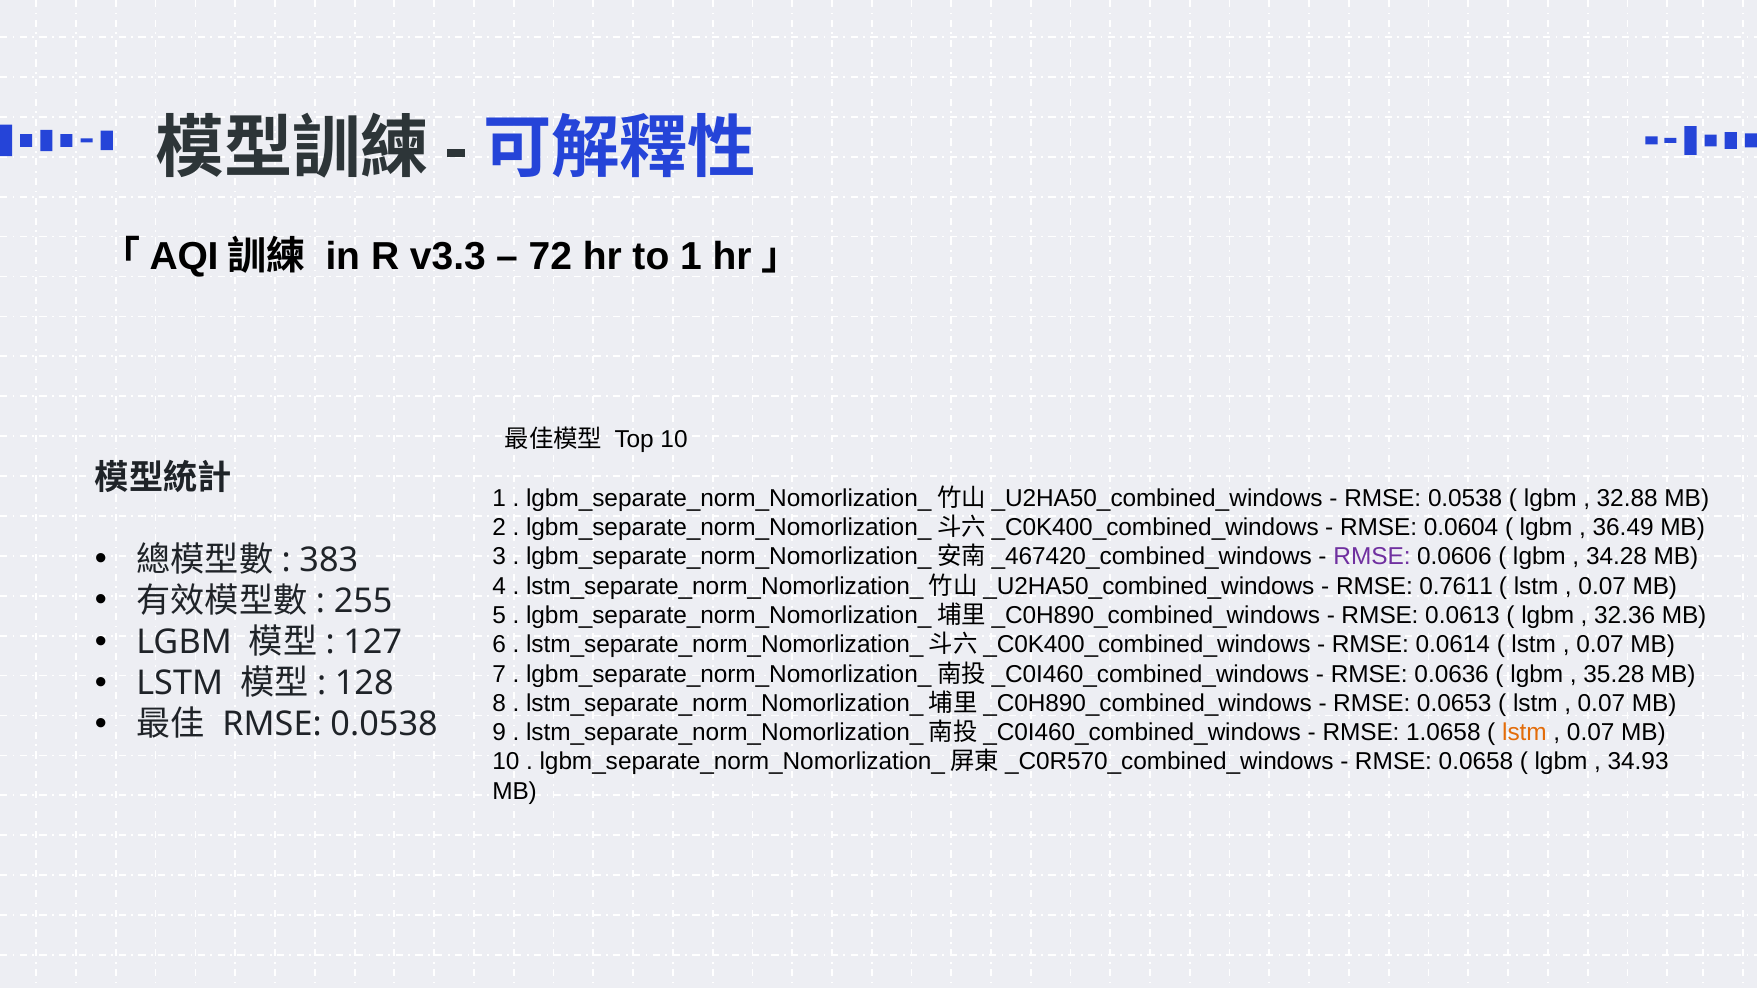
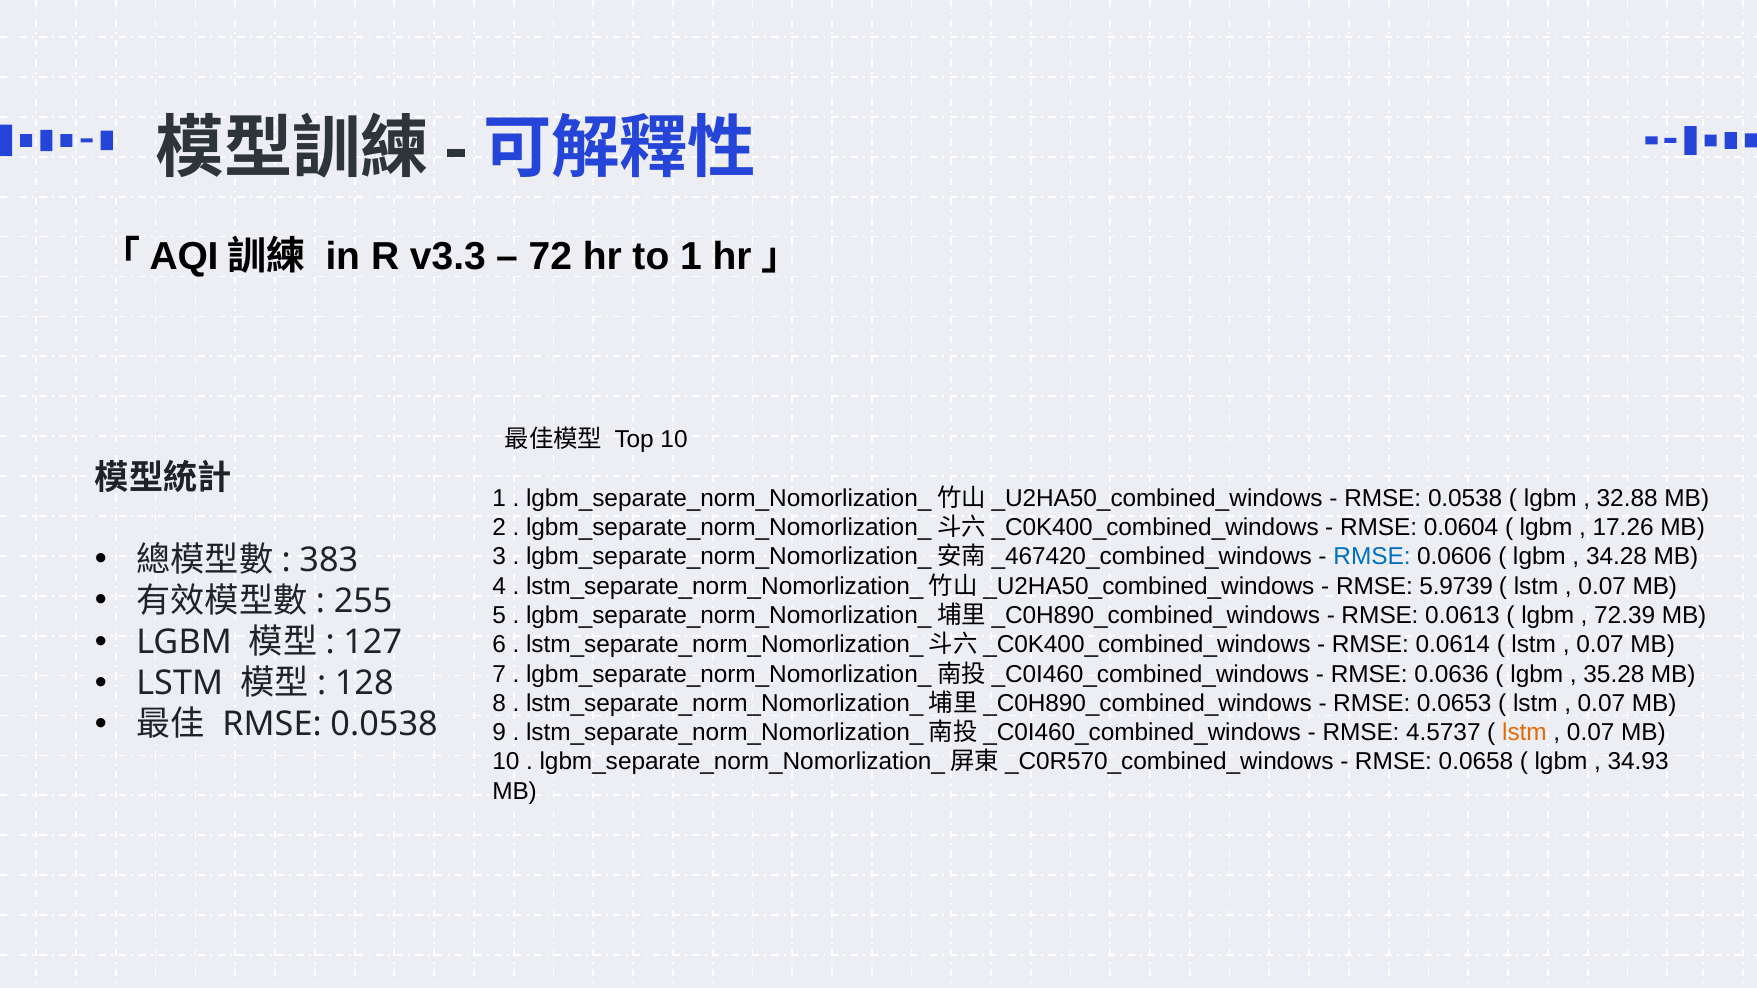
36.49: 36.49 -> 17.26
RMSE at (1372, 557) colour: purple -> blue
0.7611: 0.7611 -> 5.9739
32.36: 32.36 -> 72.39
1.0658: 1.0658 -> 4.5737
